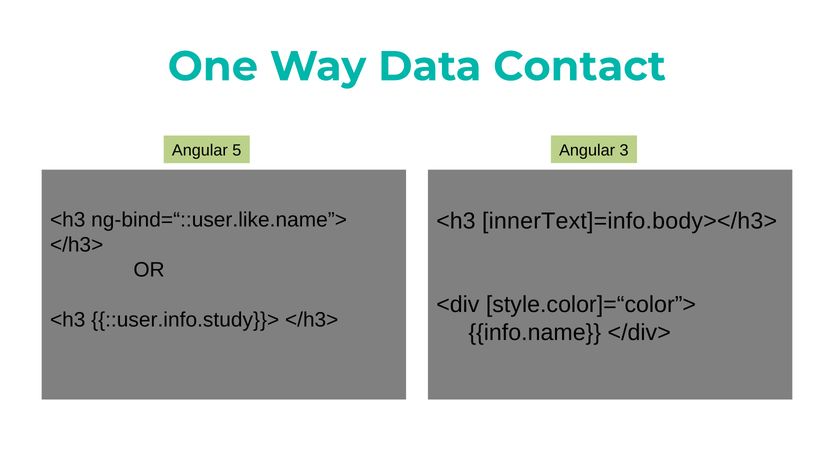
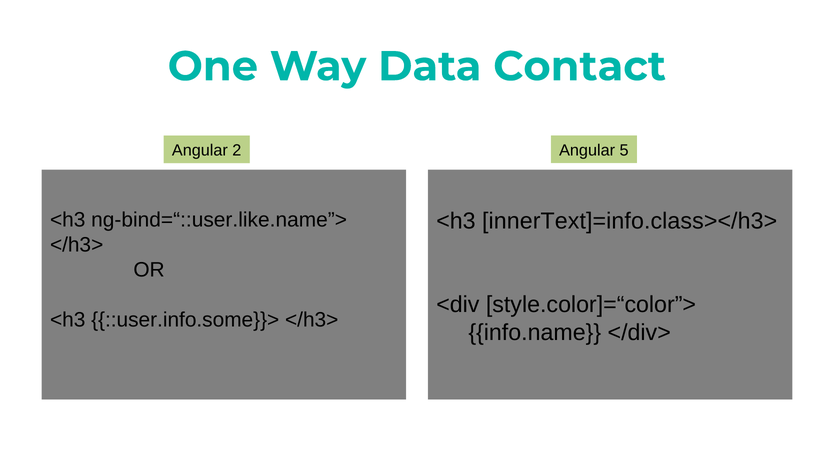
5: 5 -> 2
3: 3 -> 5
innerText]=info.body></h3>: innerText]=info.body></h3> -> innerText]=info.class></h3>
::user.info.study}}>: ::user.info.study}}> -> ::user.info.some}}>
